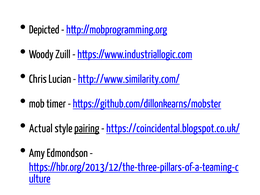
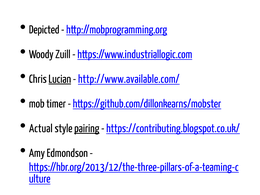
Lucian underline: none -> present
http://www.similarity.com/: http://www.similarity.com/ -> http://www.available.com/
https://coincidental.blogspot.co.uk/: https://coincidental.blogspot.co.uk/ -> https://contributing.blogspot.co.uk/
